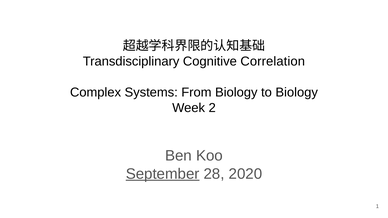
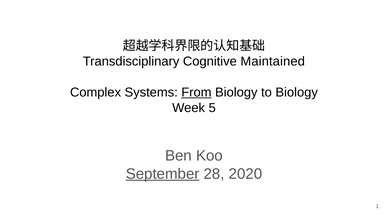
Correlation: Correlation -> Maintained
From underline: none -> present
2: 2 -> 5
